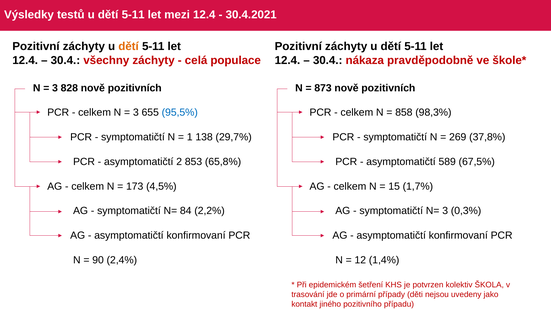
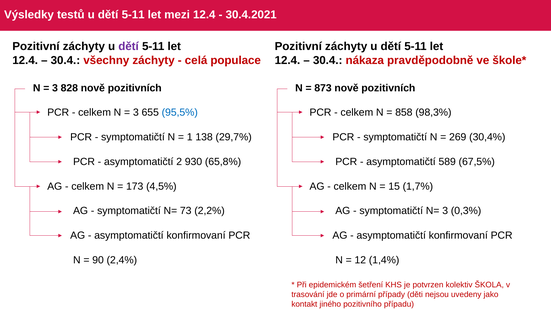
dětí at (129, 46) colour: orange -> purple
37,8%: 37,8% -> 30,4%
853: 853 -> 930
84: 84 -> 73
